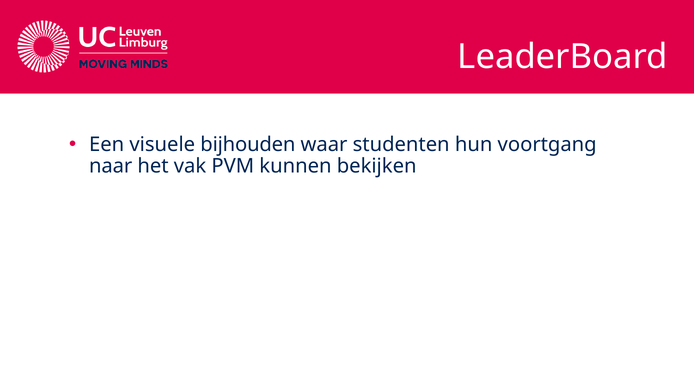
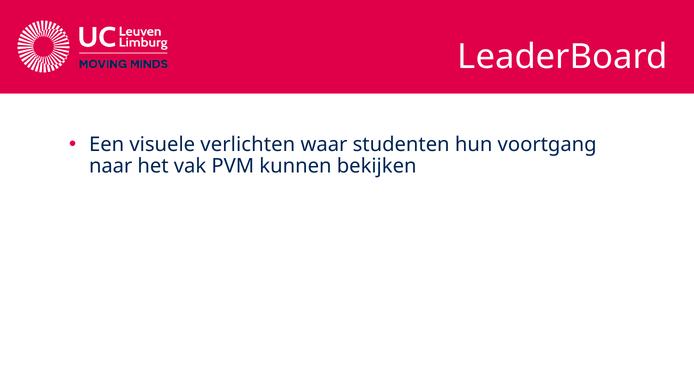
bijhouden: bijhouden -> verlichten
